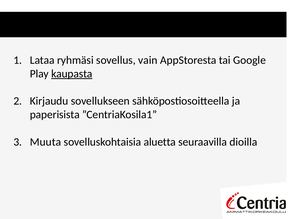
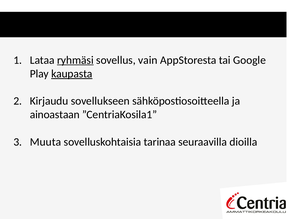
ryhmäsi underline: none -> present
paperisista: paperisista -> ainoastaan
aluetta: aluetta -> tarinaa
